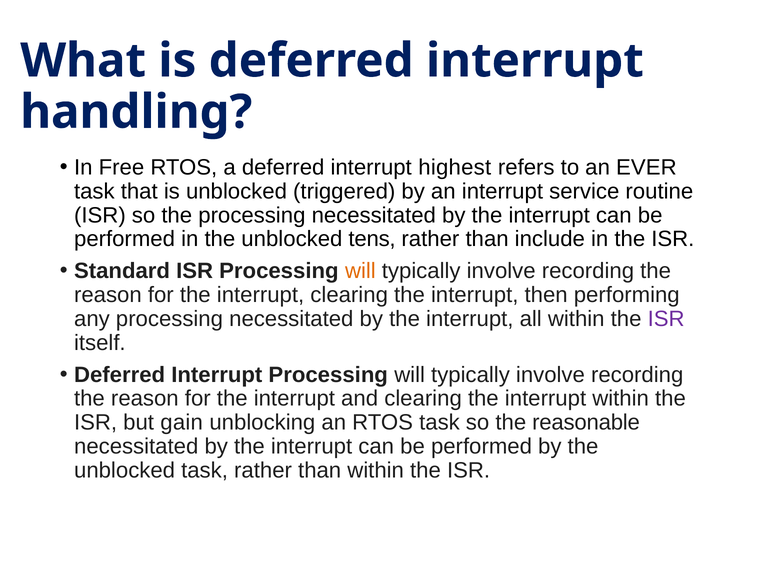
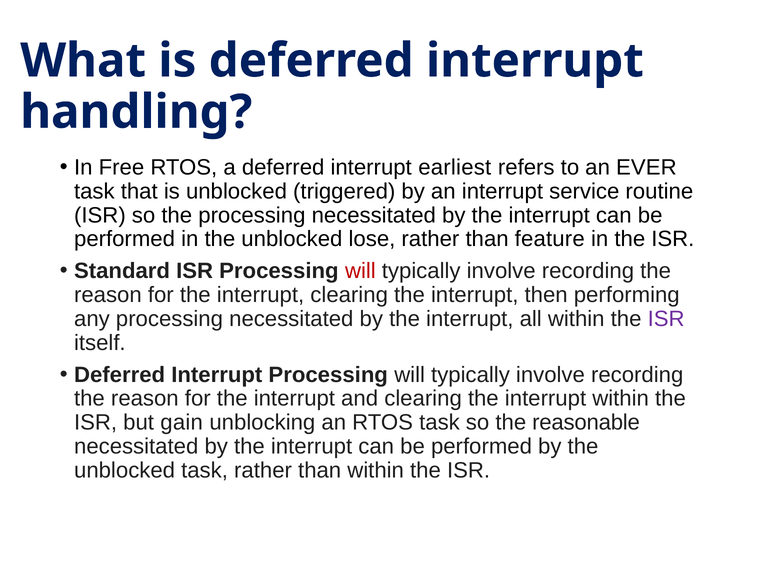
highest: highest -> earliest
tens: tens -> lose
include: include -> feature
will at (360, 271) colour: orange -> red
